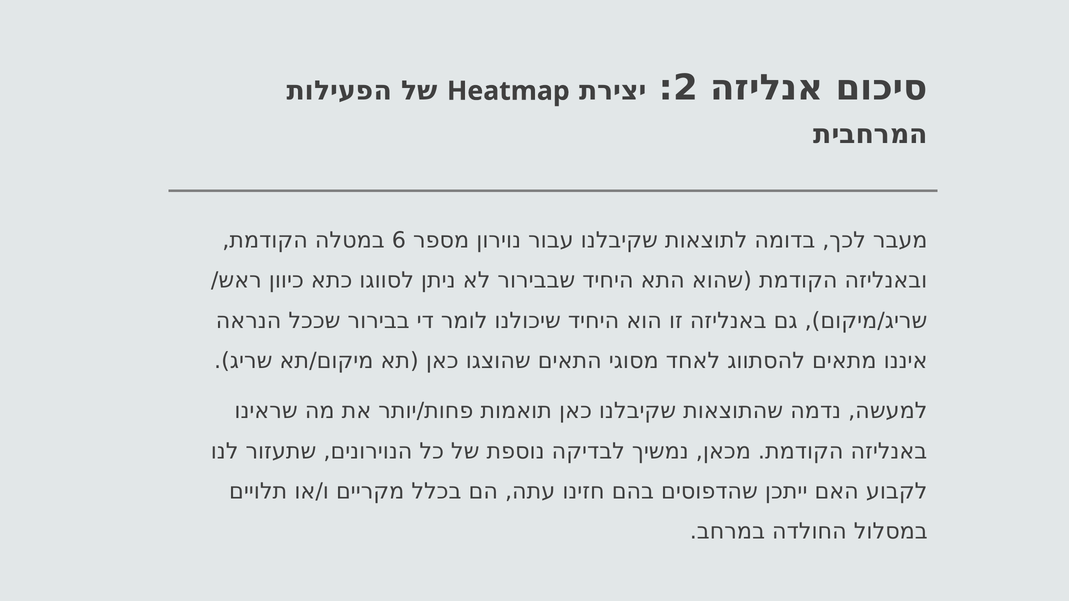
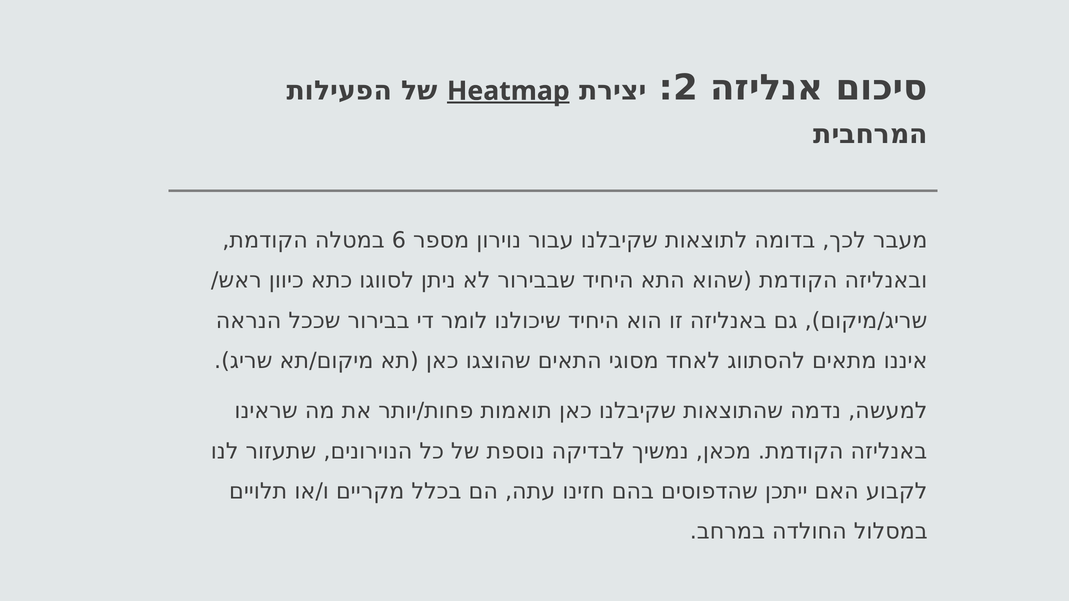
Heatmap underline: none -> present
